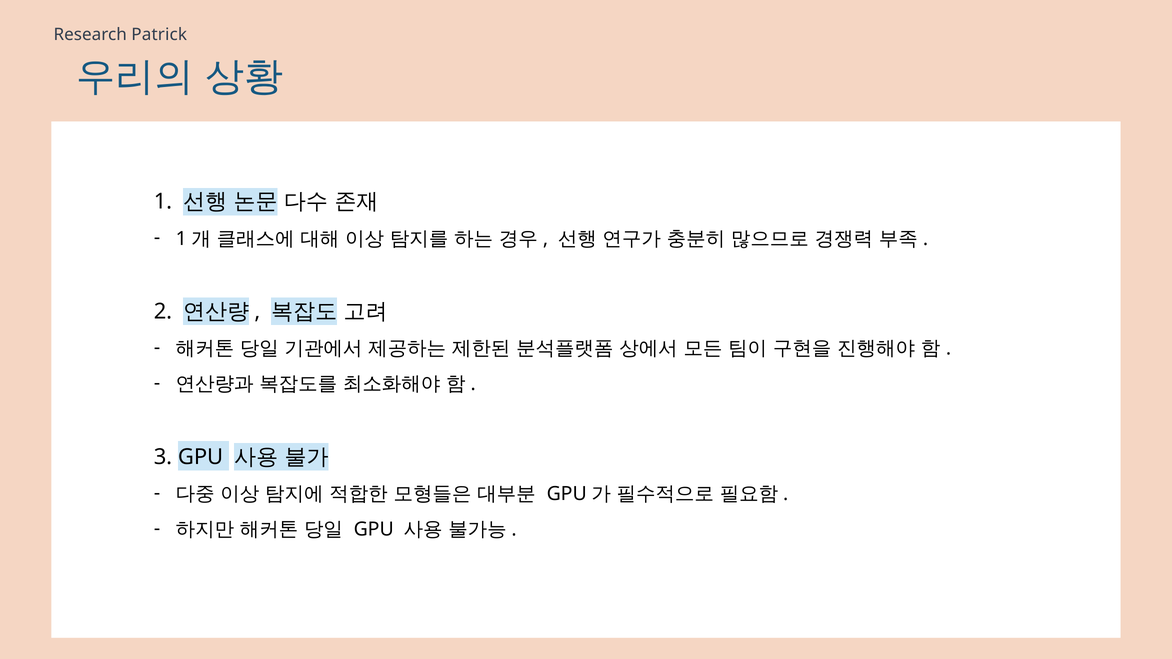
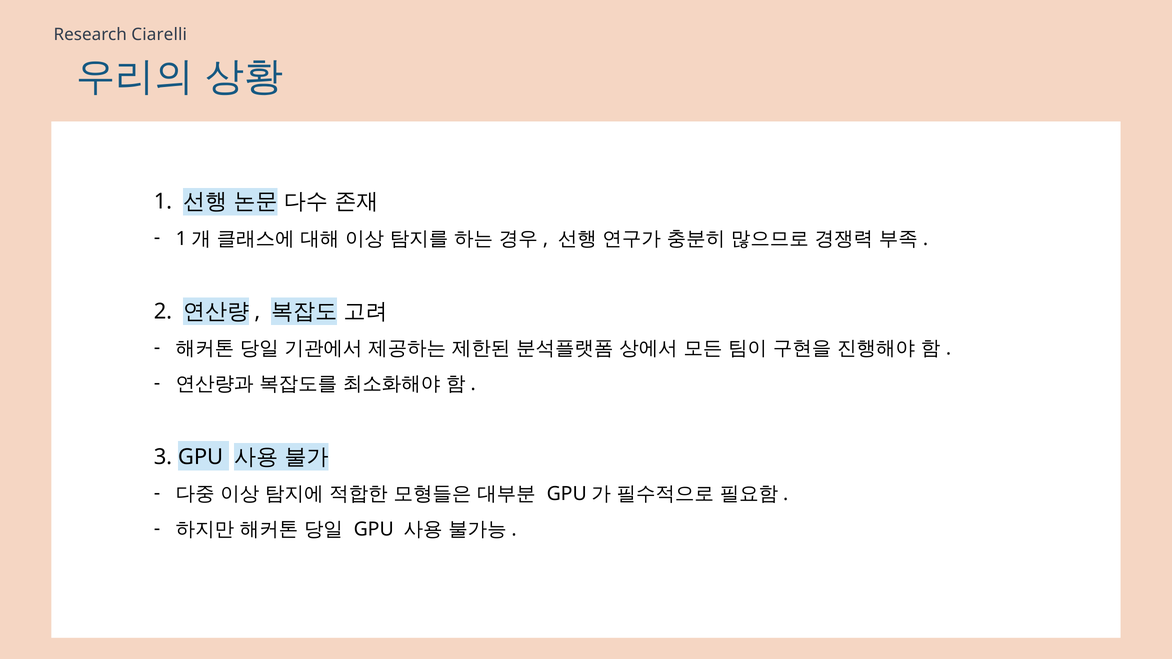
Patrick: Patrick -> Ciarelli
